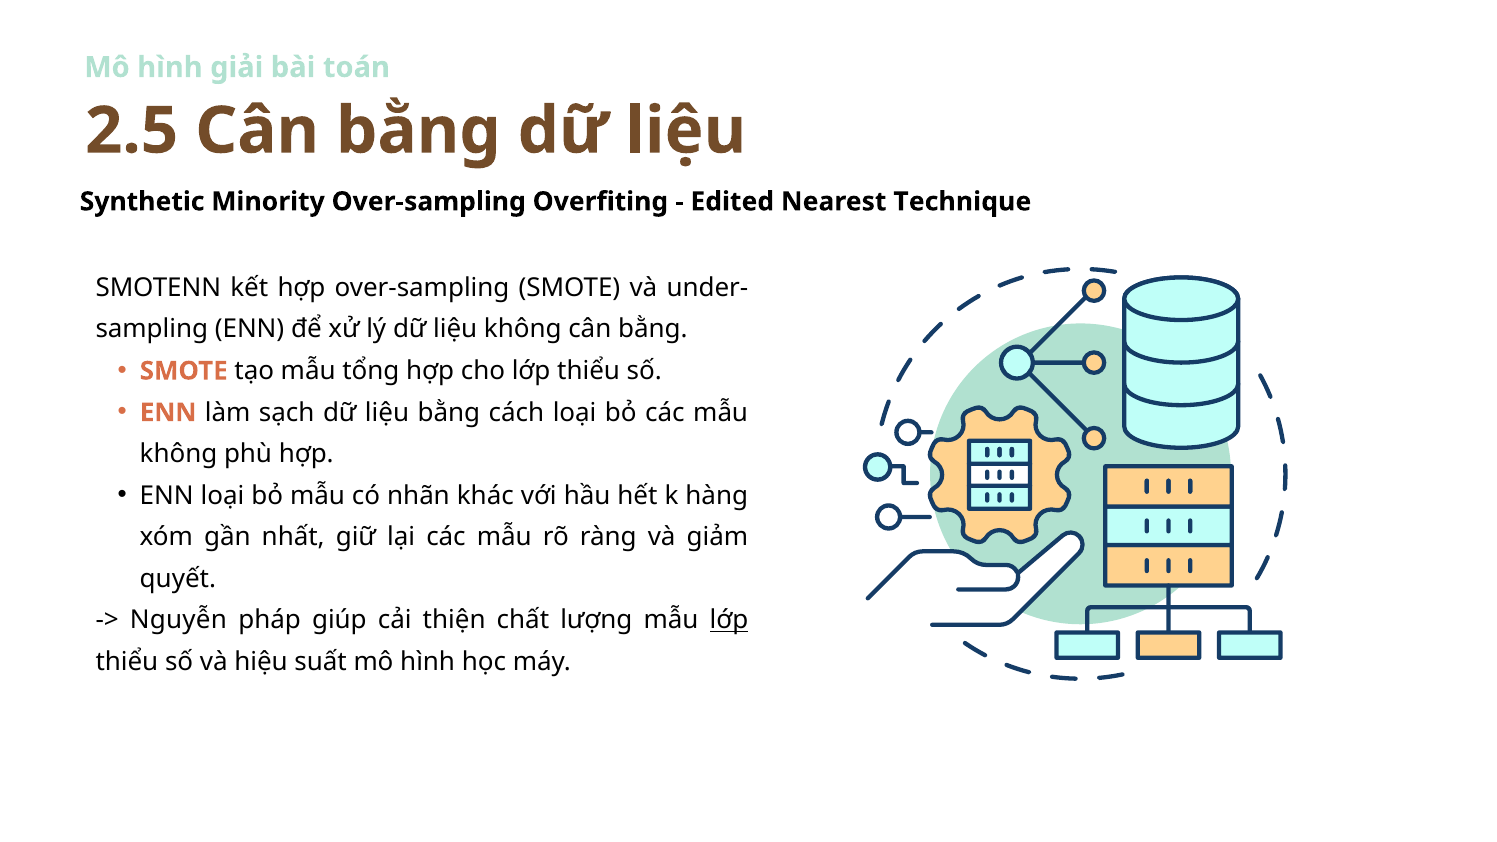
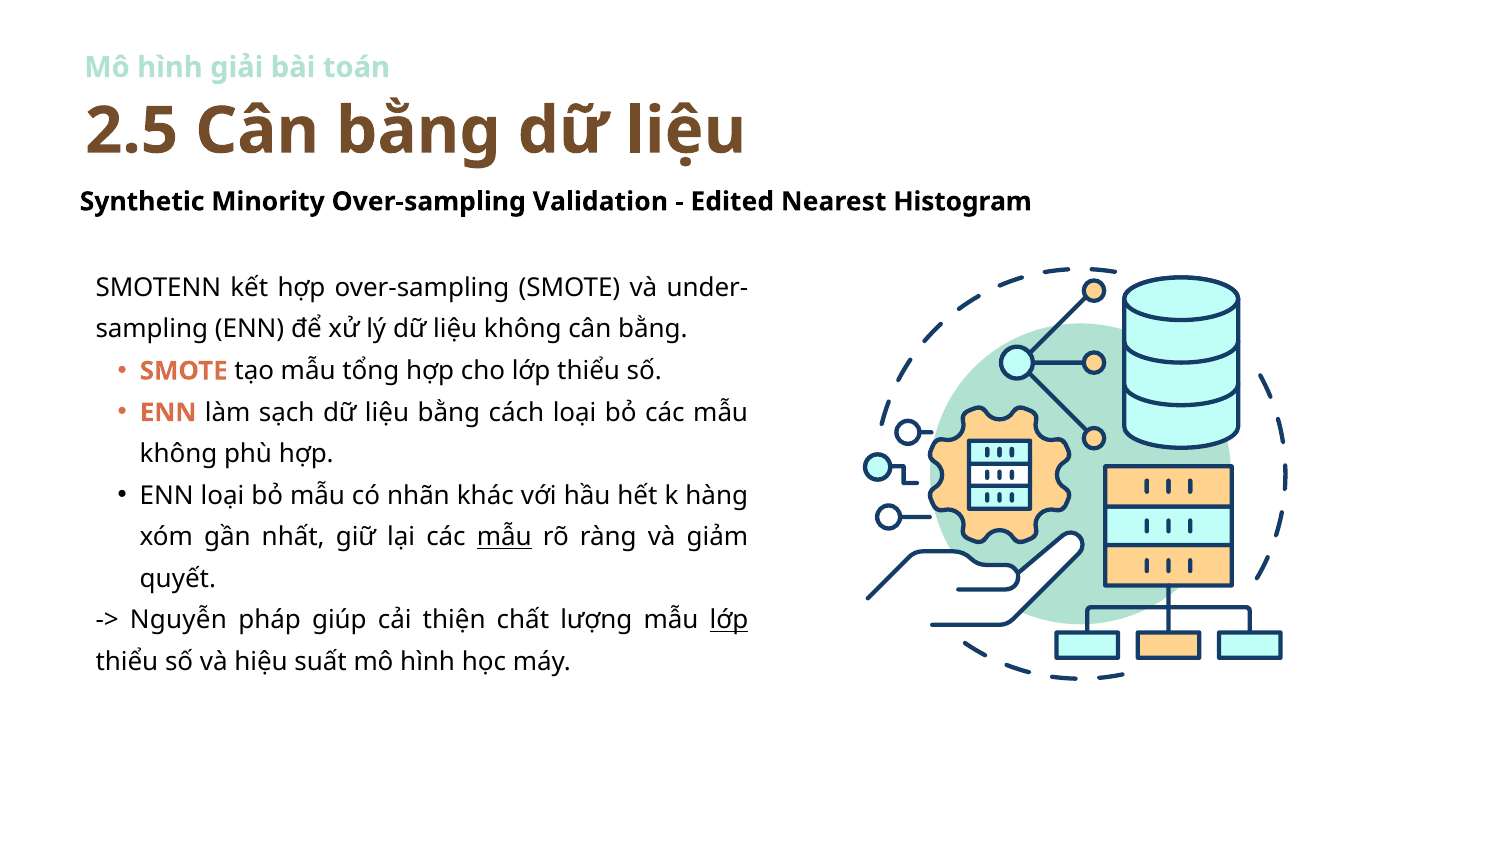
Overfiting: Overfiting -> Validation
Technique: Technique -> Histogram
mẫu at (504, 537) underline: none -> present
